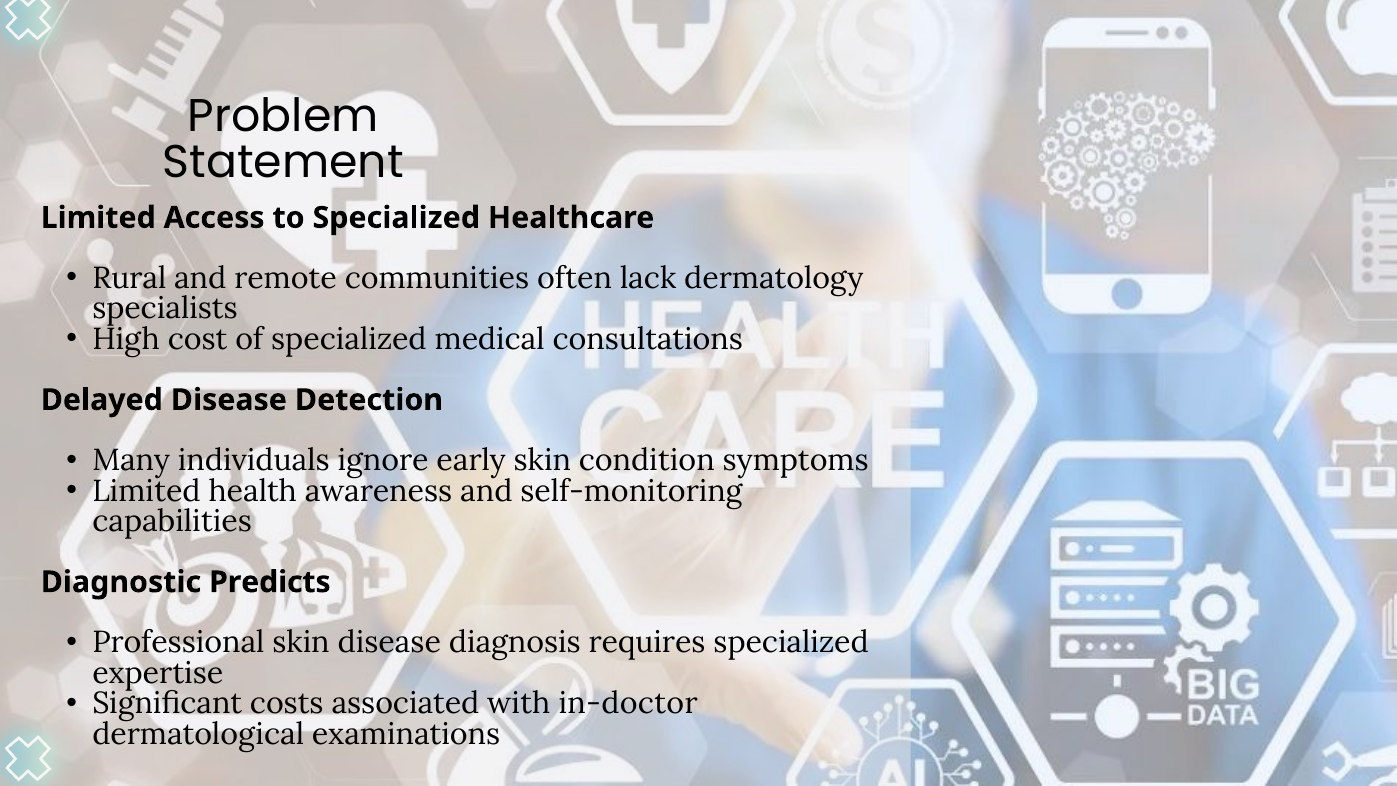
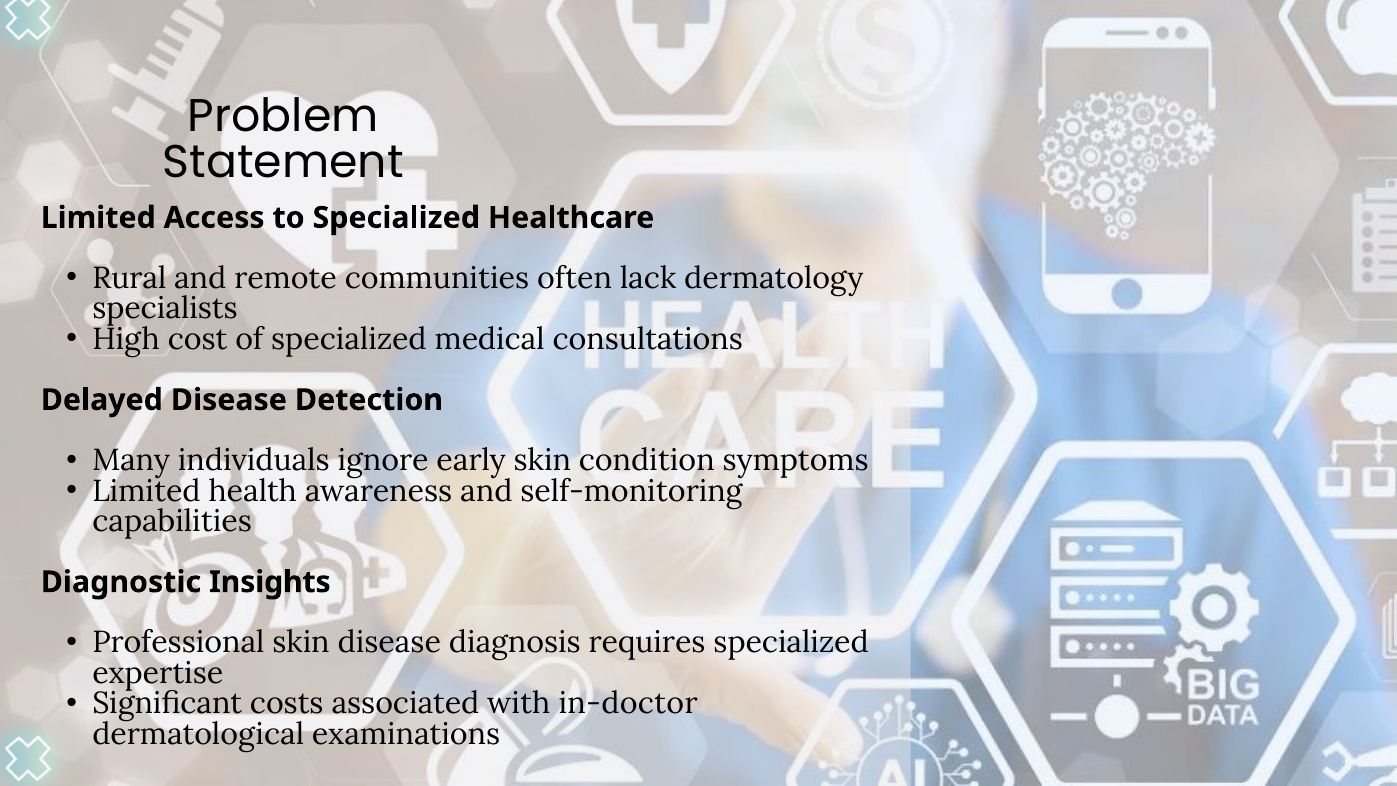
Predicts: Predicts -> Insights
